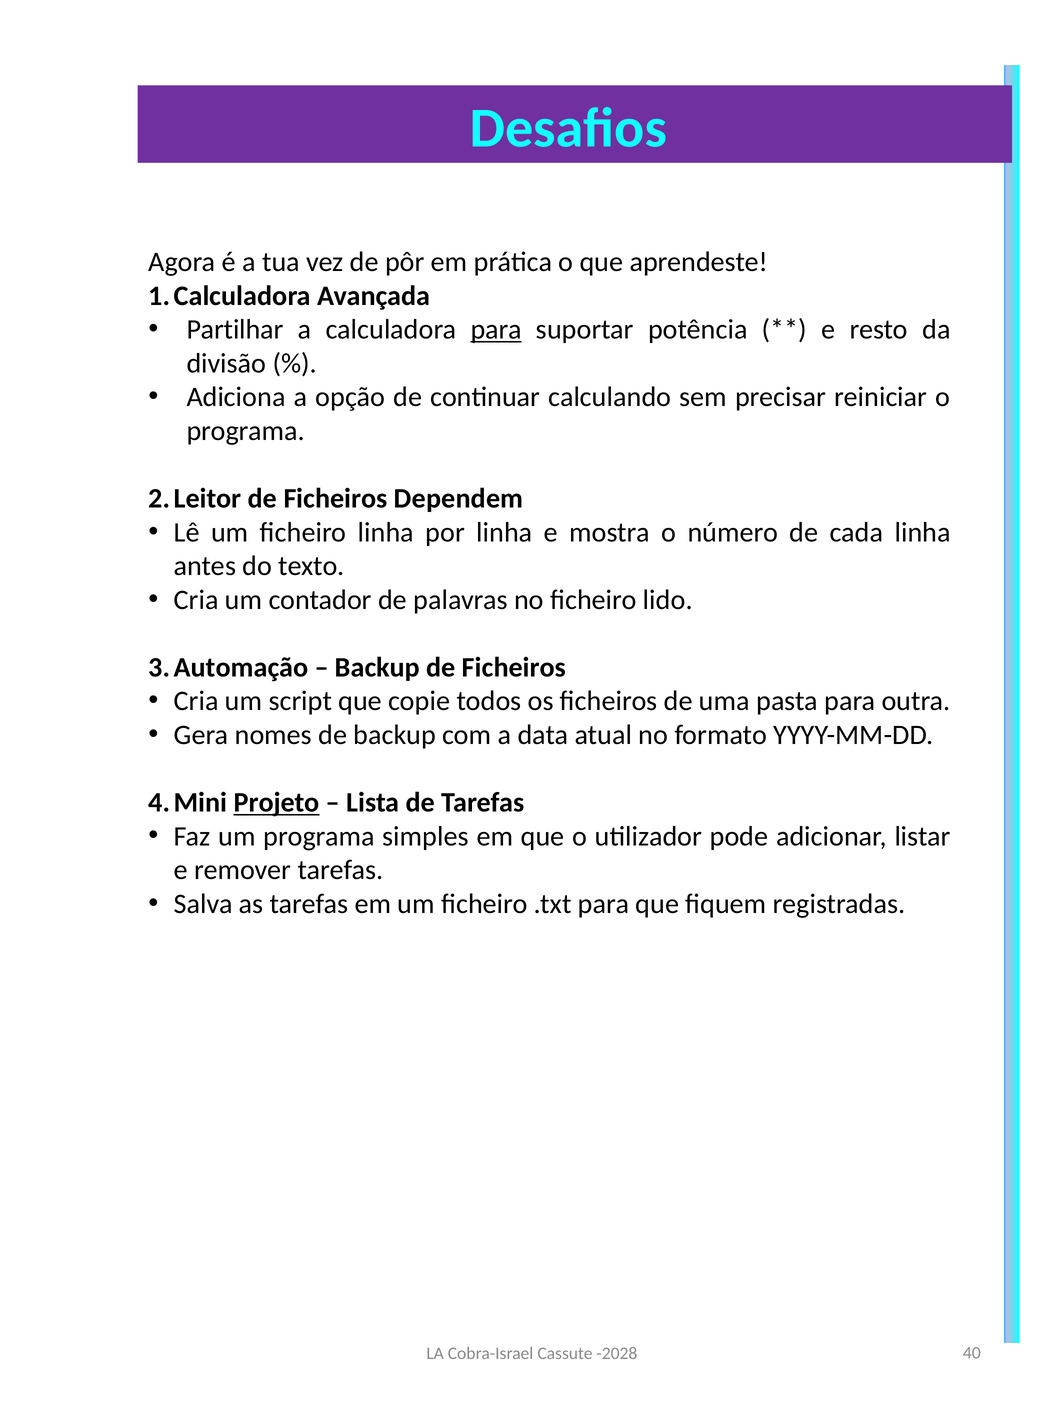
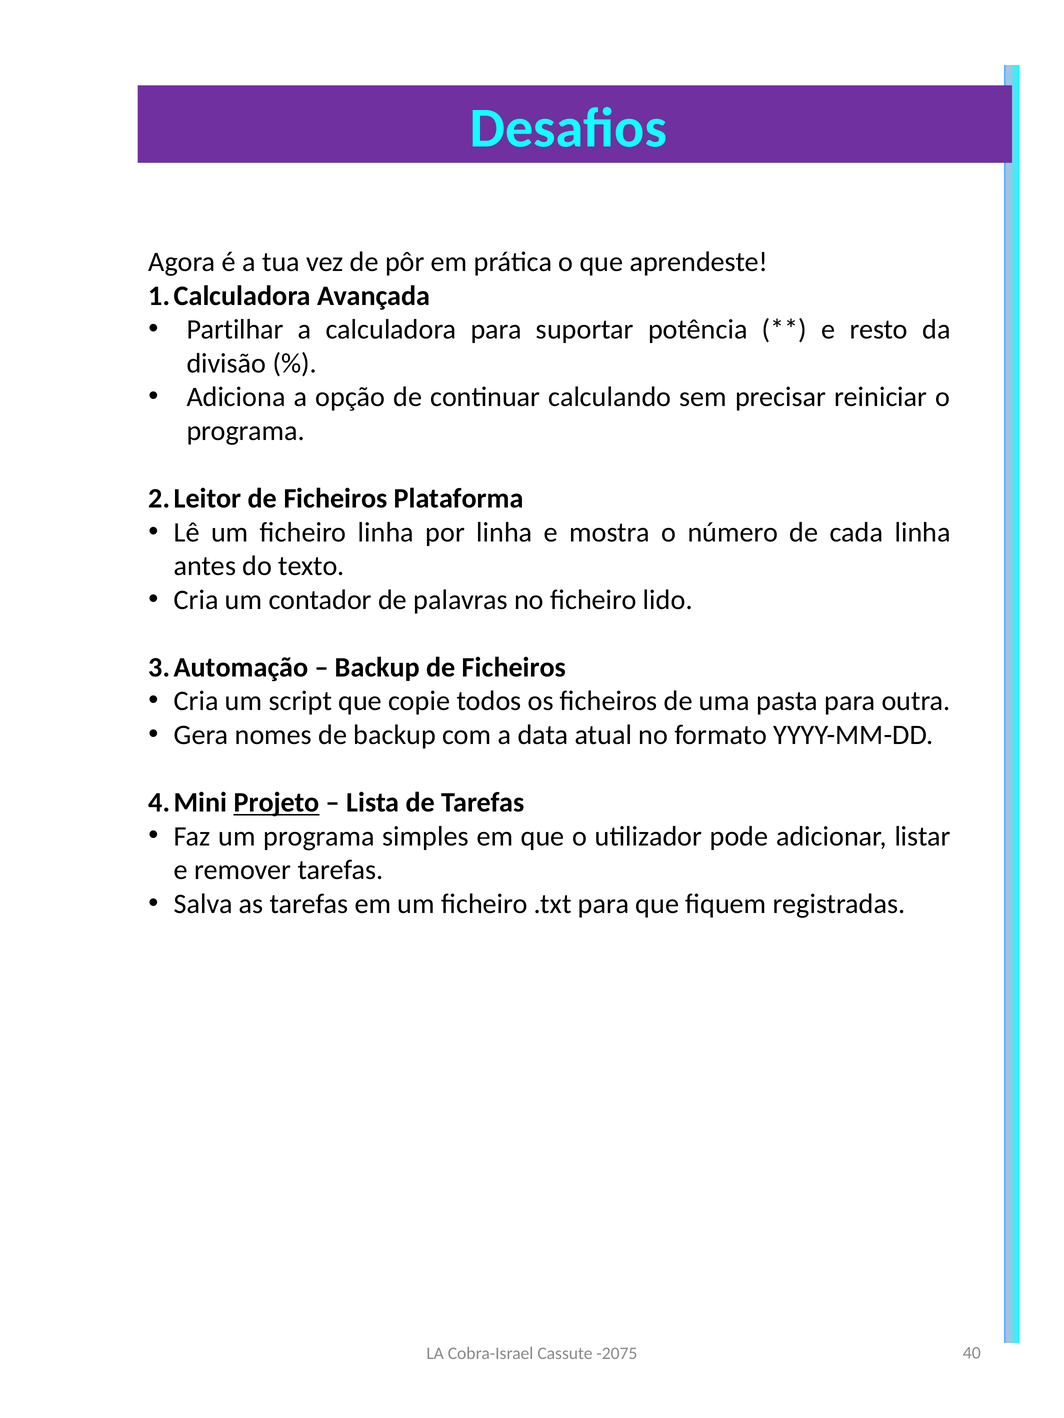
para at (496, 330) underline: present -> none
Dependem: Dependem -> Plataforma
-2028: -2028 -> -2075
